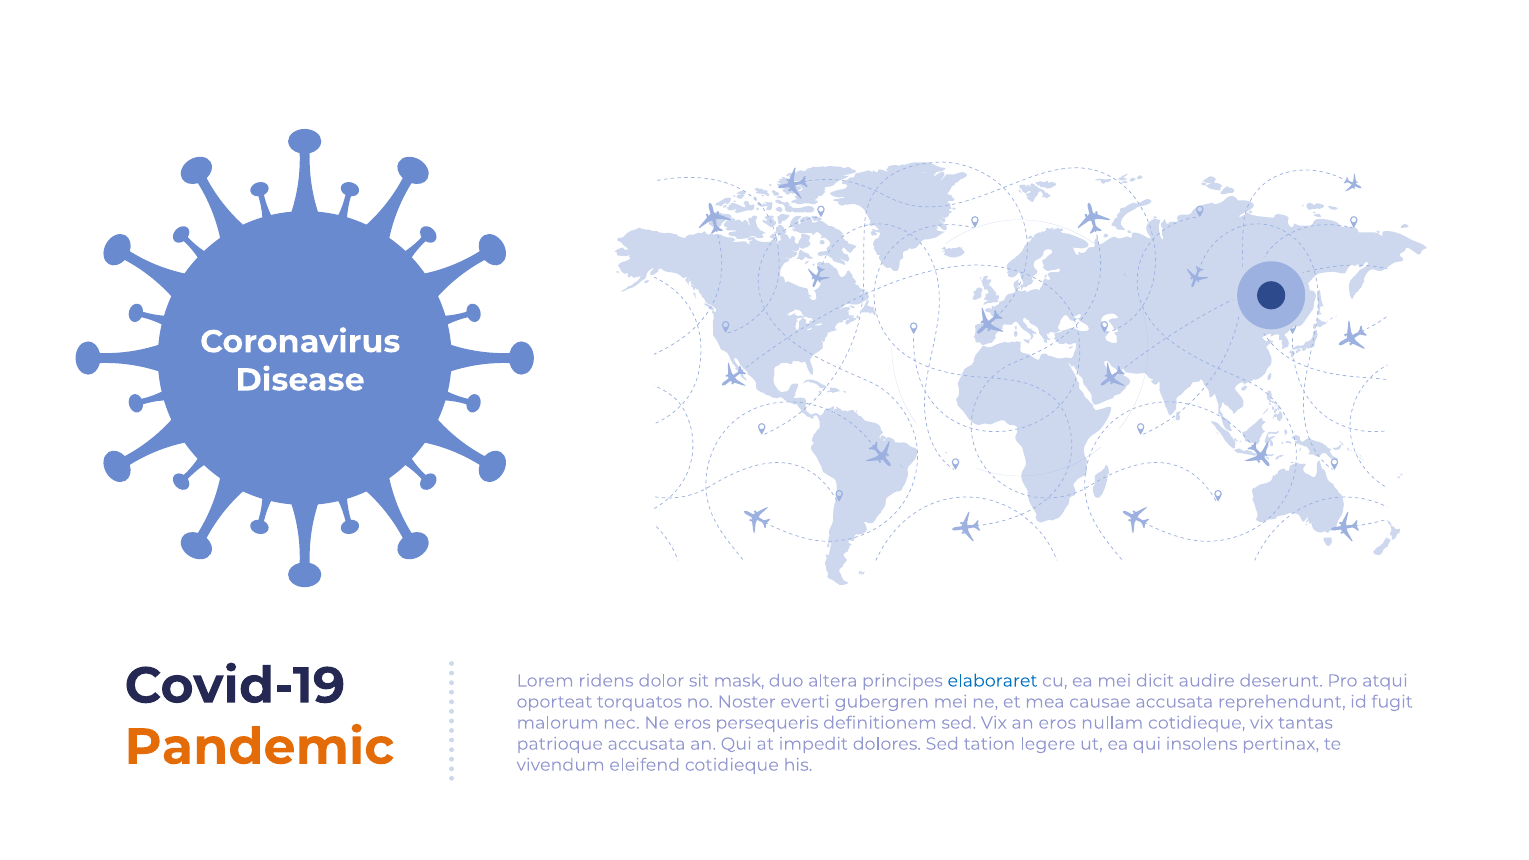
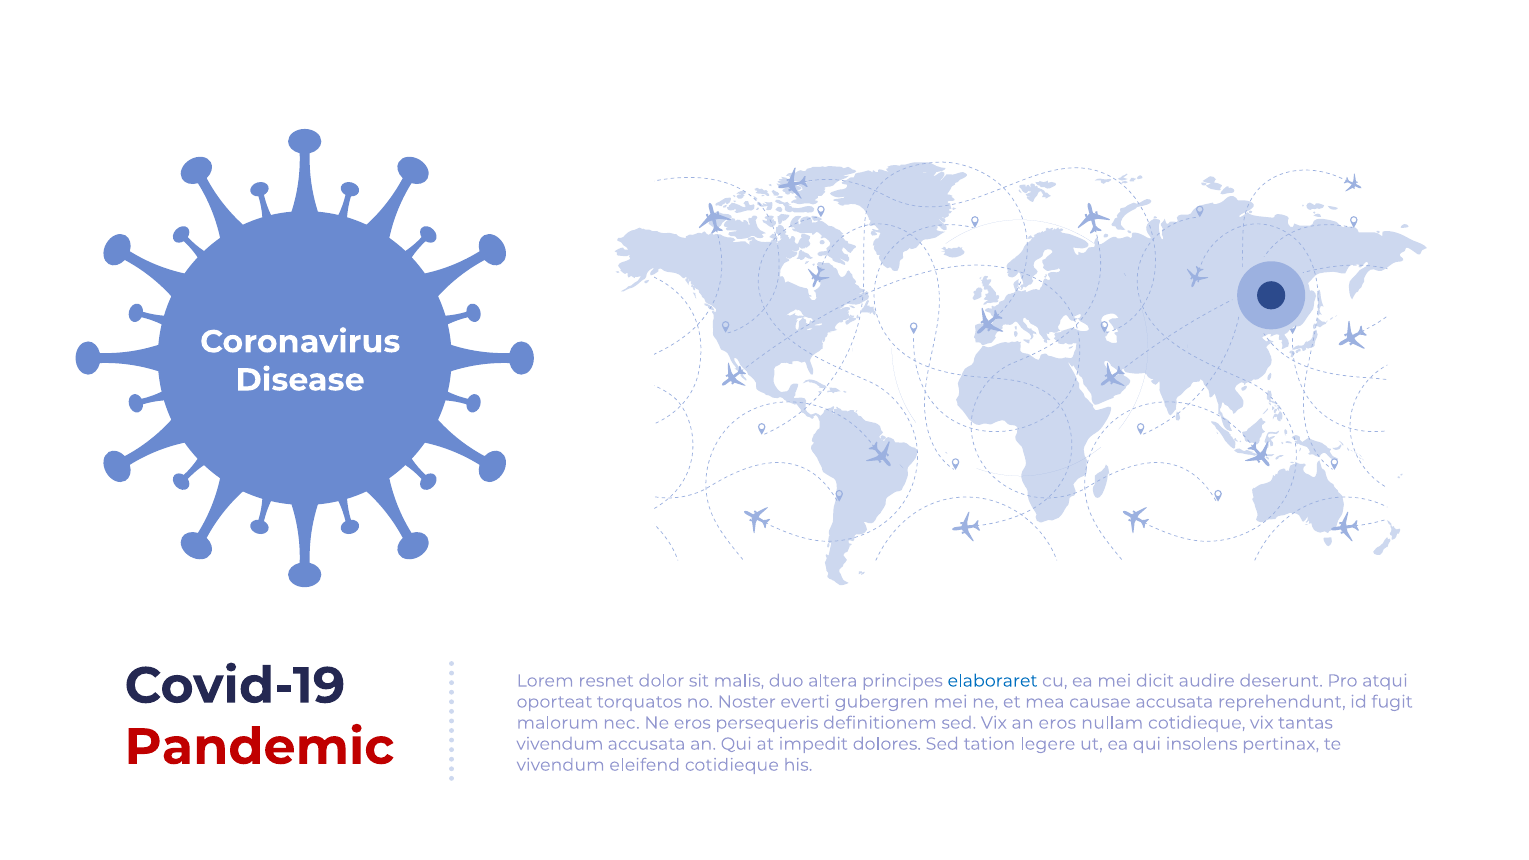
ridens: ridens -> resnet
mask: mask -> malis
Pandemic colour: orange -> red
patrioque at (560, 744): patrioque -> vivendum
